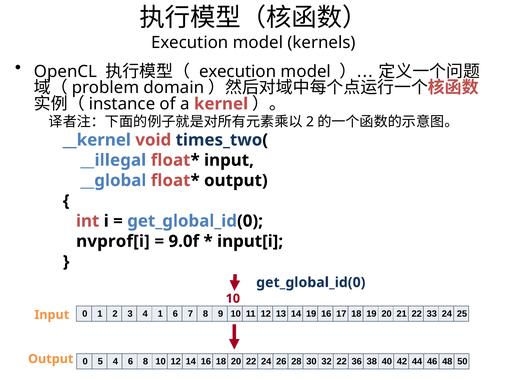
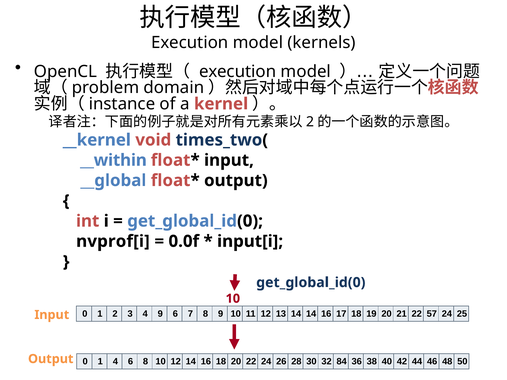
__illegal: __illegal -> __within
9.0f: 9.0f -> 0.0f
4 1: 1 -> 9
14 19: 19 -> 14
33: 33 -> 57
5 at (100, 362): 5 -> 1
32 22: 22 -> 84
